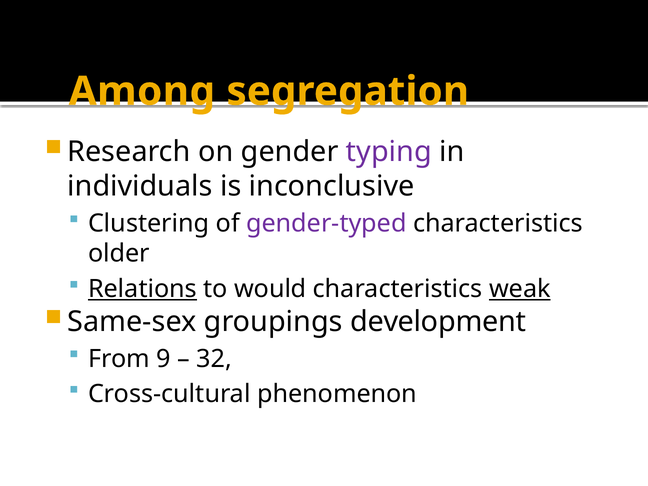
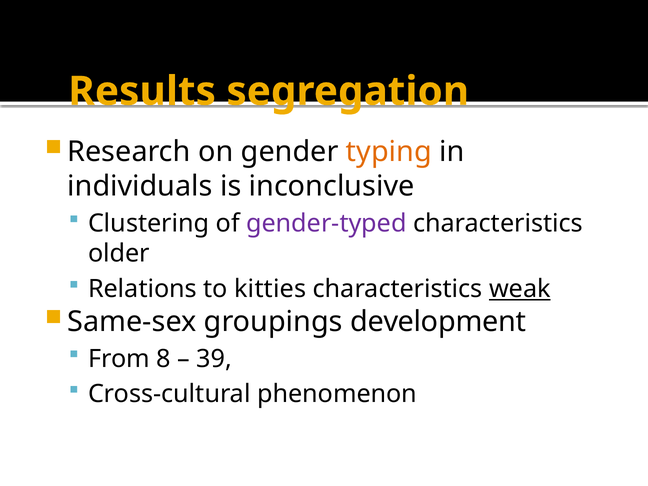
Among: Among -> Results
typing colour: purple -> orange
Relations underline: present -> none
would: would -> kitties
9: 9 -> 8
32: 32 -> 39
